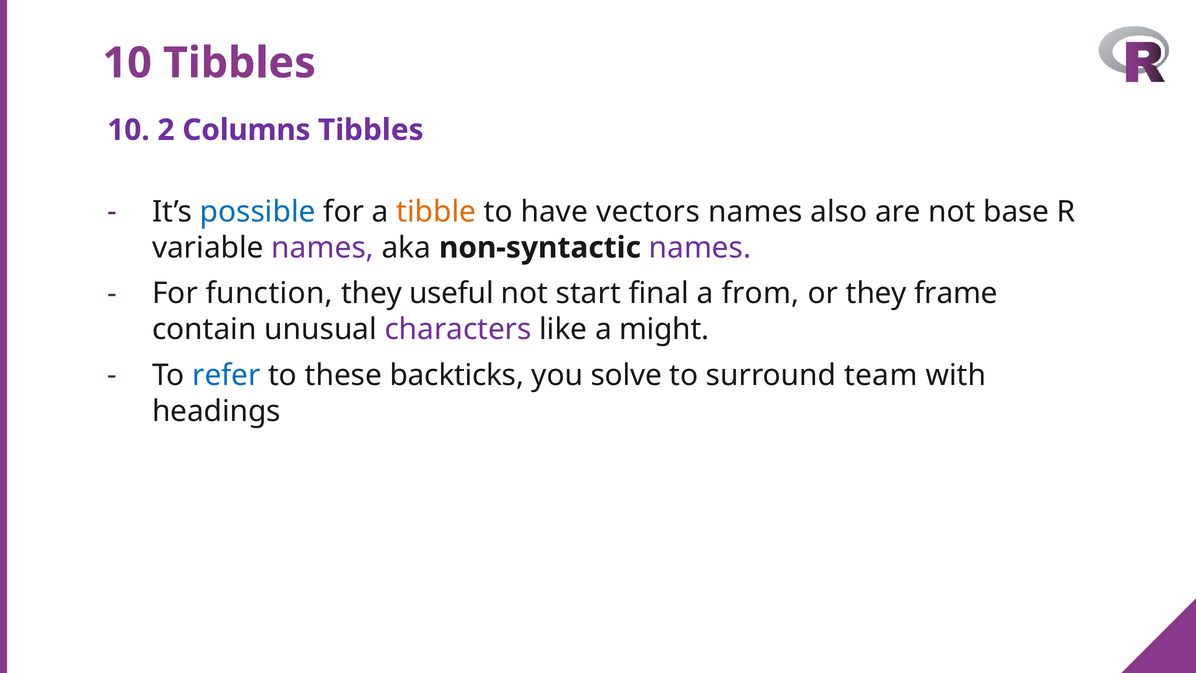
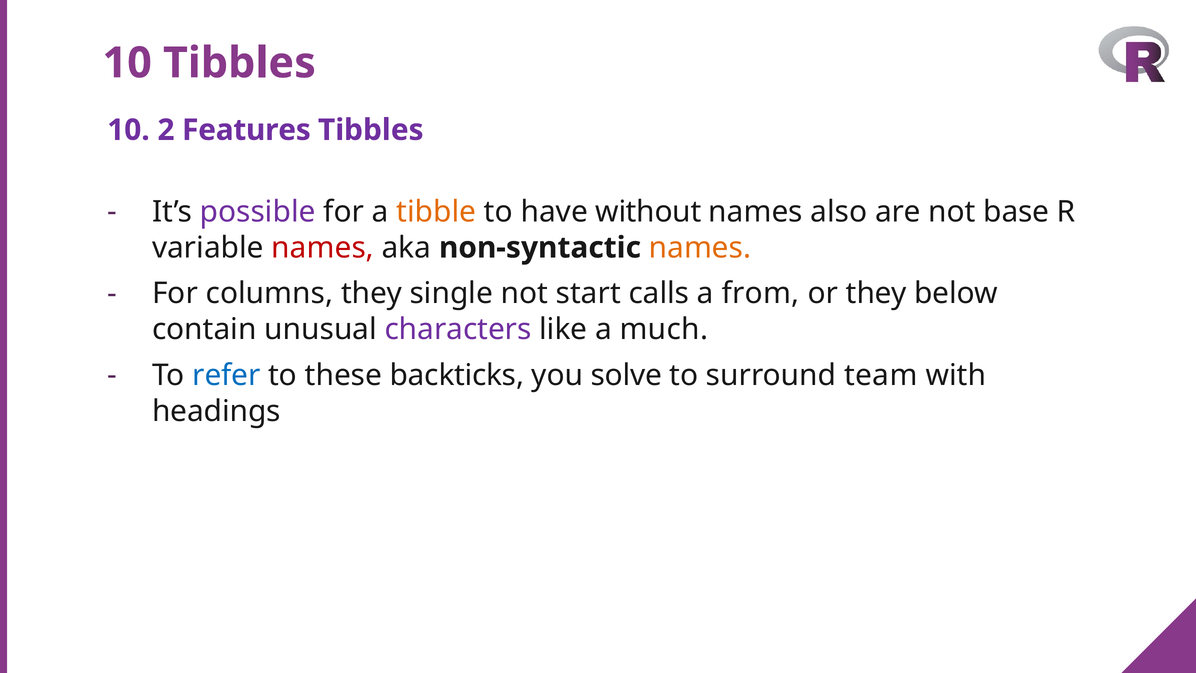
Columns: Columns -> Features
possible colour: blue -> purple
vectors: vectors -> without
names at (323, 248) colour: purple -> red
names at (700, 248) colour: purple -> orange
function: function -> columns
useful: useful -> single
final: final -> calls
frame: frame -> below
might: might -> much
